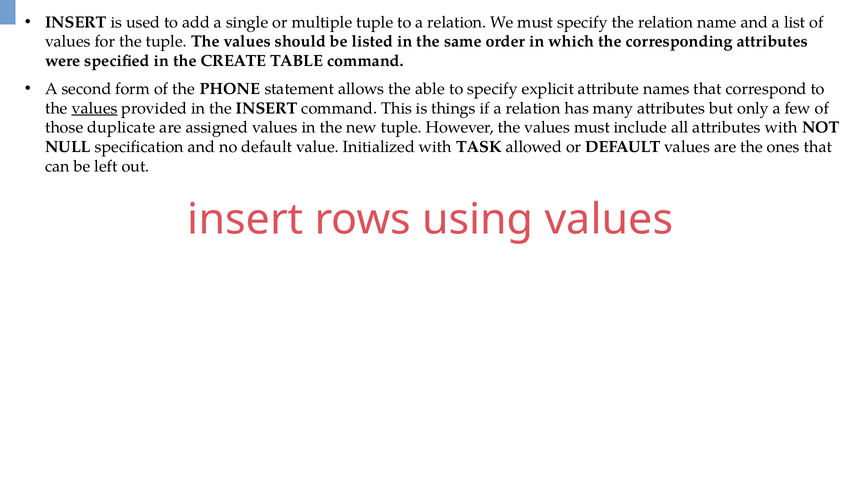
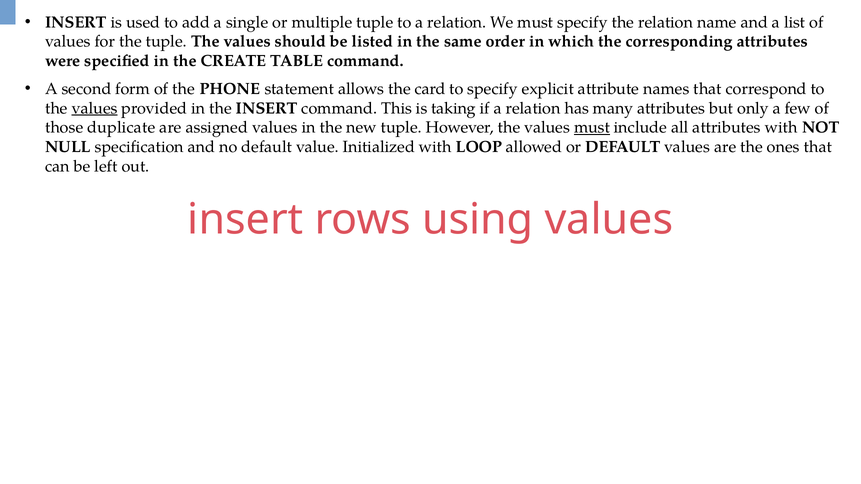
able: able -> card
things: things -> taking
must at (592, 128) underline: none -> present
TASK: TASK -> LOOP
